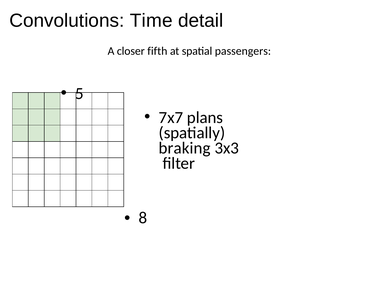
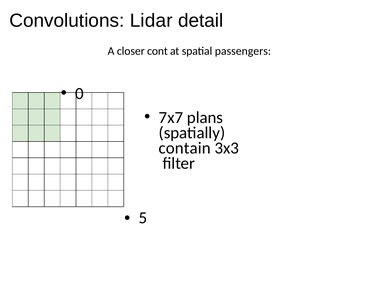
Time: Time -> Lidar
fifth: fifth -> cont
5: 5 -> 0
braking: braking -> contain
8: 8 -> 5
